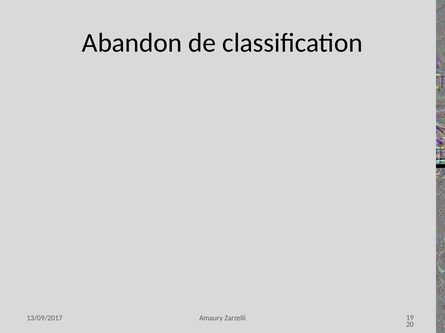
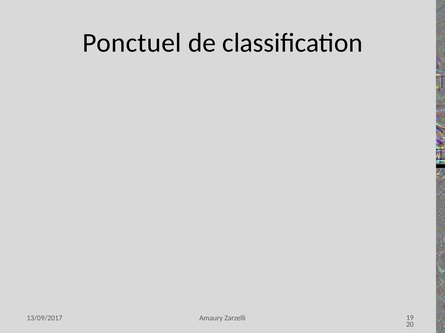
Abandon: Abandon -> Ponctuel
